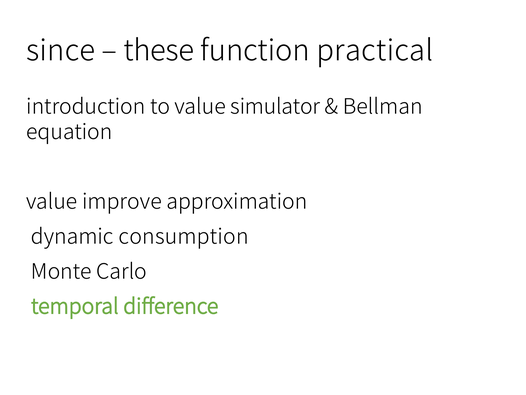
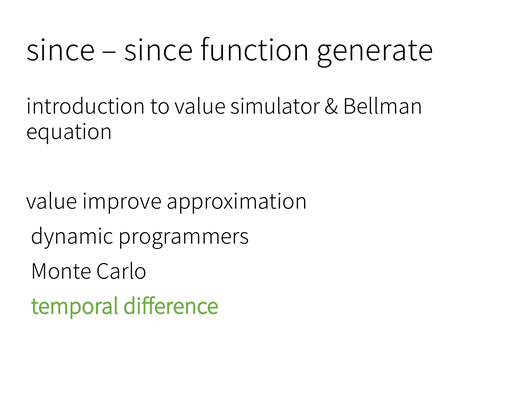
these at (159, 51): these -> since
practical: practical -> generate
consumption: consumption -> programmers
